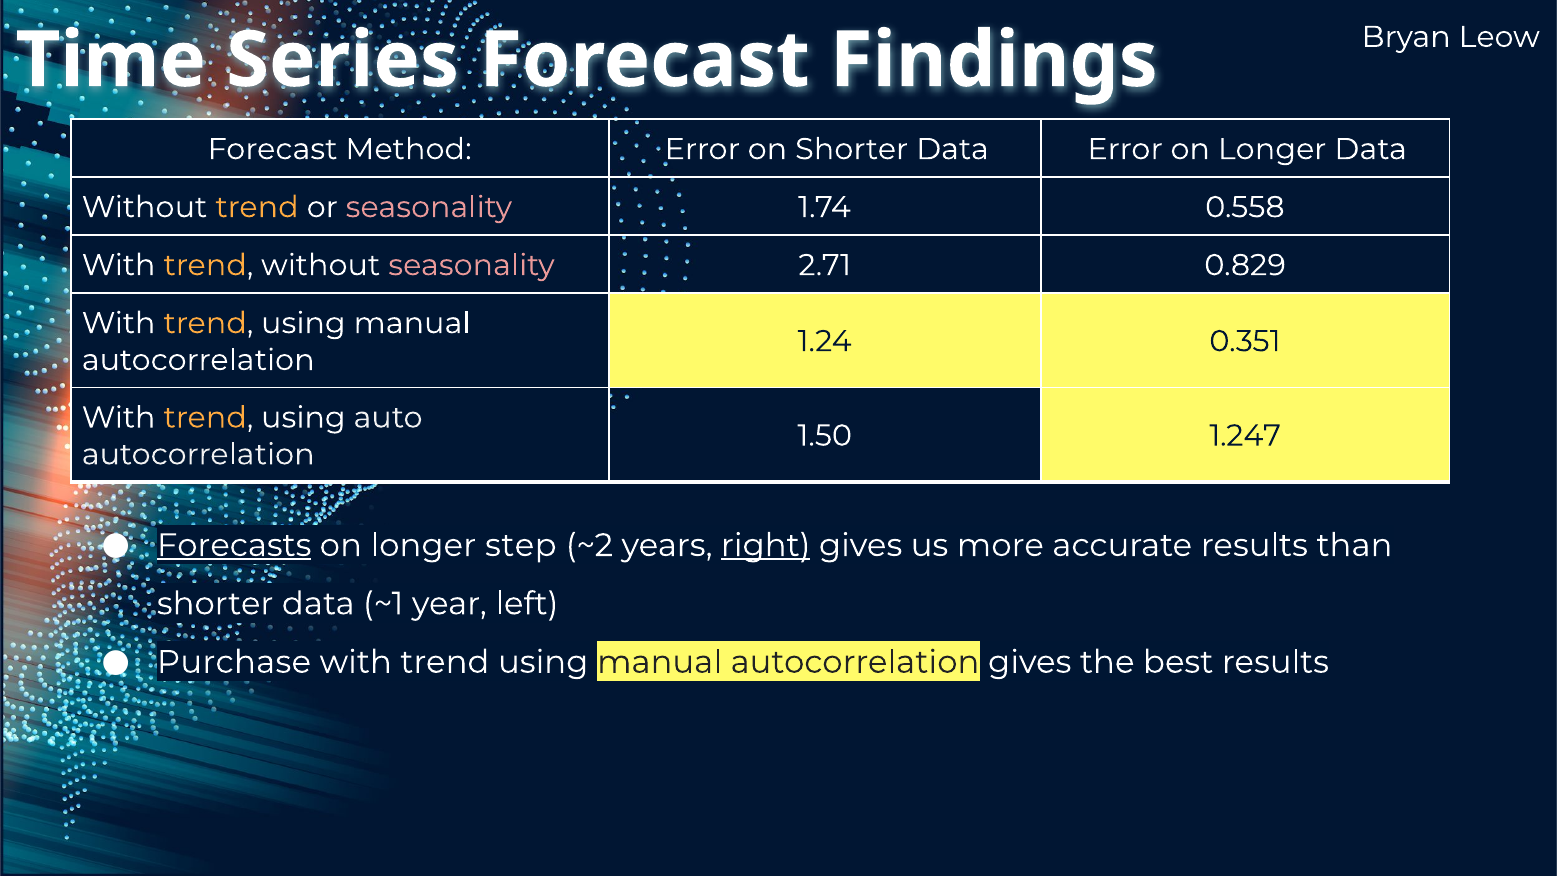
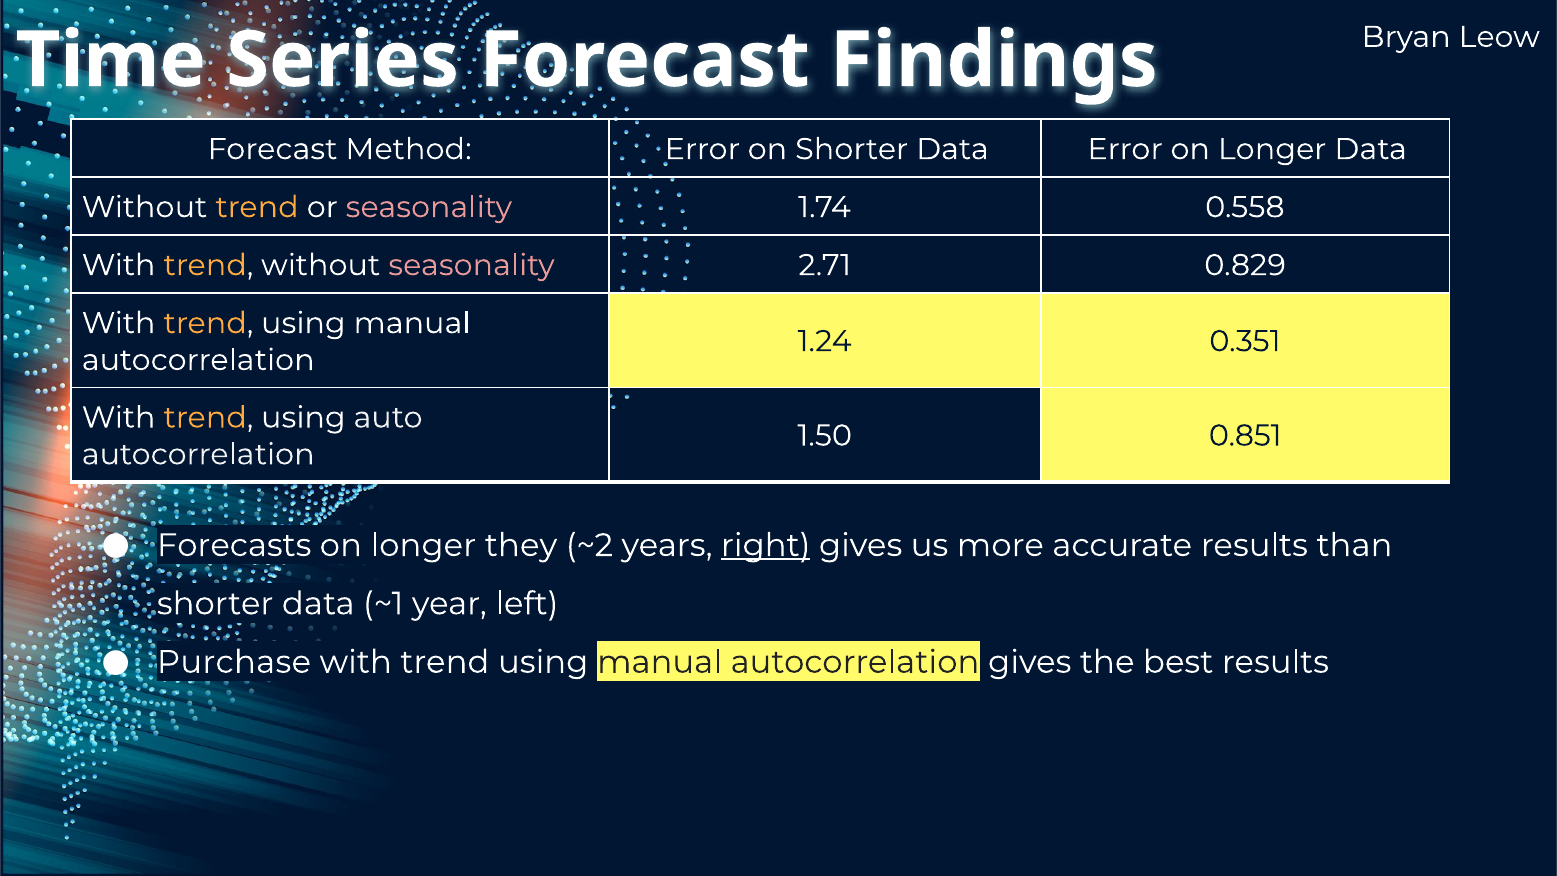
1.247: 1.247 -> 0.851
Forecasts underline: present -> none
step: step -> they
